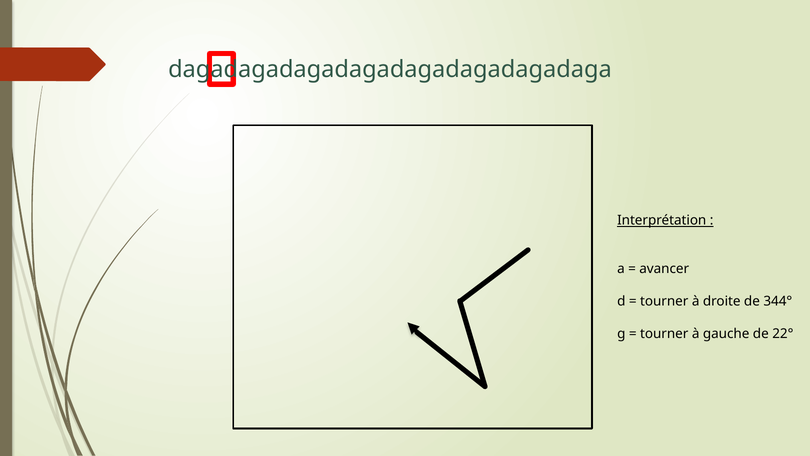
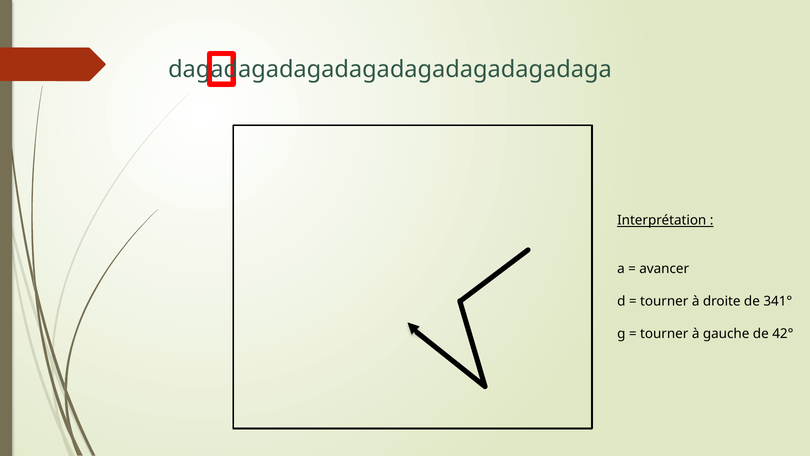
344°: 344° -> 341°
22°: 22° -> 42°
